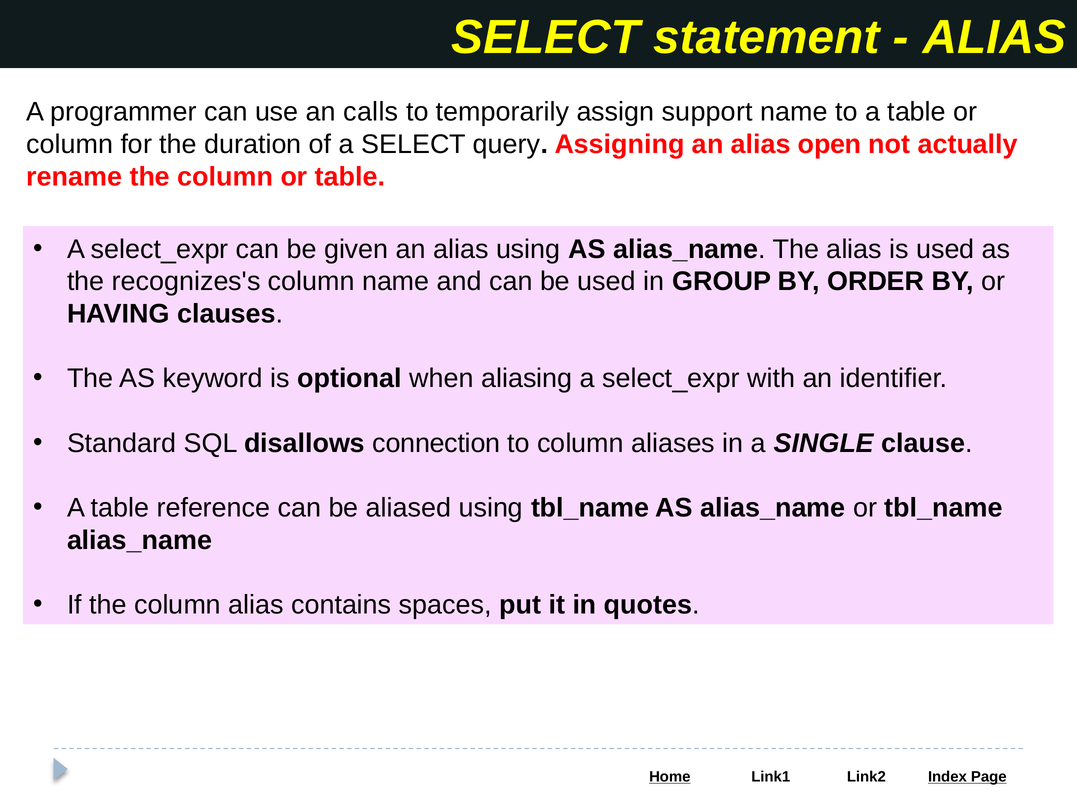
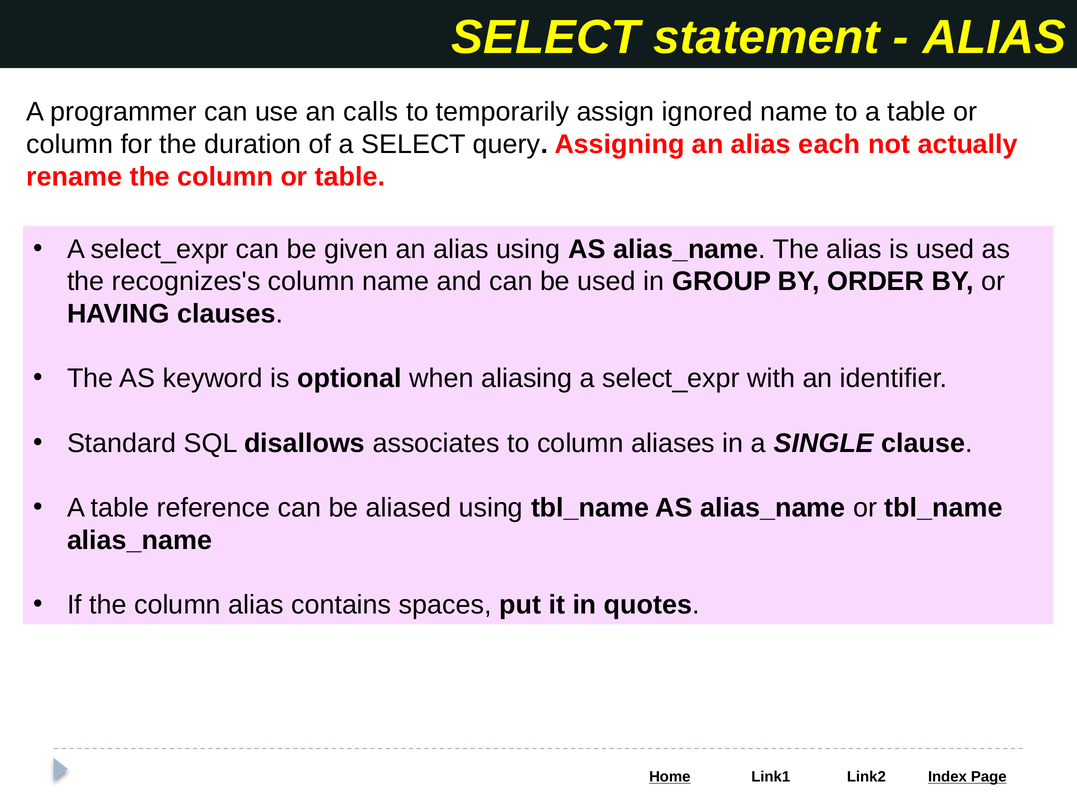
support: support -> ignored
open: open -> each
connection: connection -> associates
